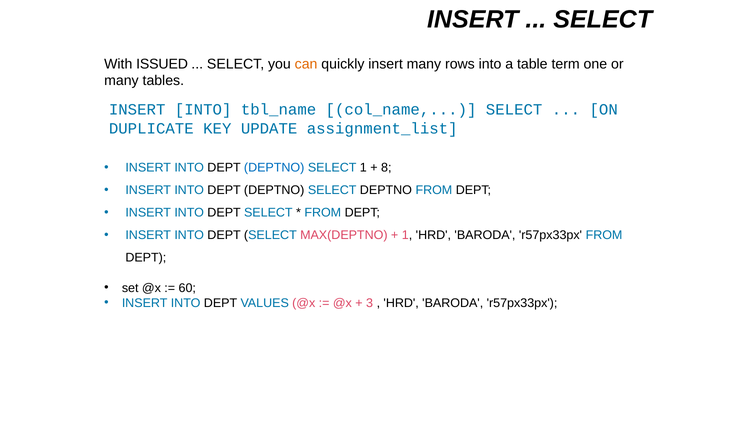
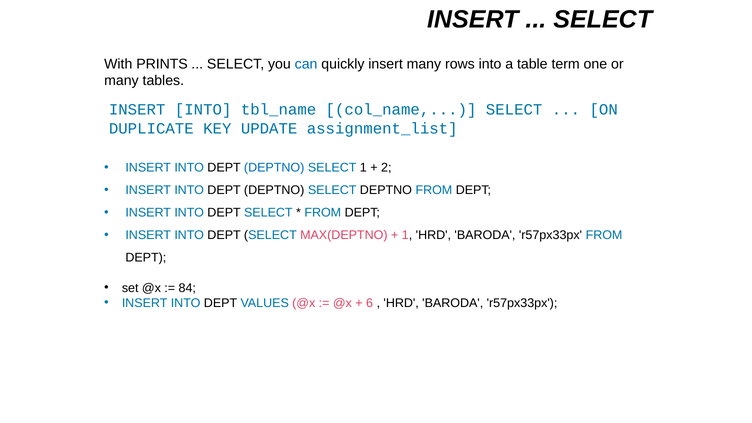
ISSUED: ISSUED -> PRINTS
can colour: orange -> blue
8: 8 -> 2
60: 60 -> 84
3: 3 -> 6
